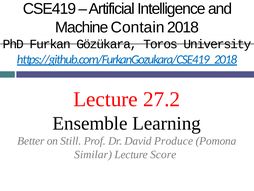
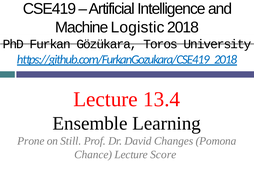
Contain: Contain -> Logistic
27.2: 27.2 -> 13.4
Better: Better -> Prone
Produce: Produce -> Changes
Similar: Similar -> Chance
